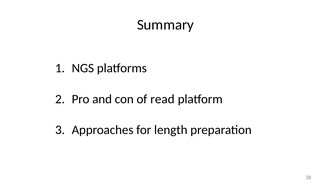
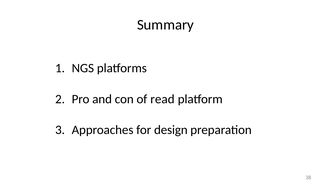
length: length -> design
